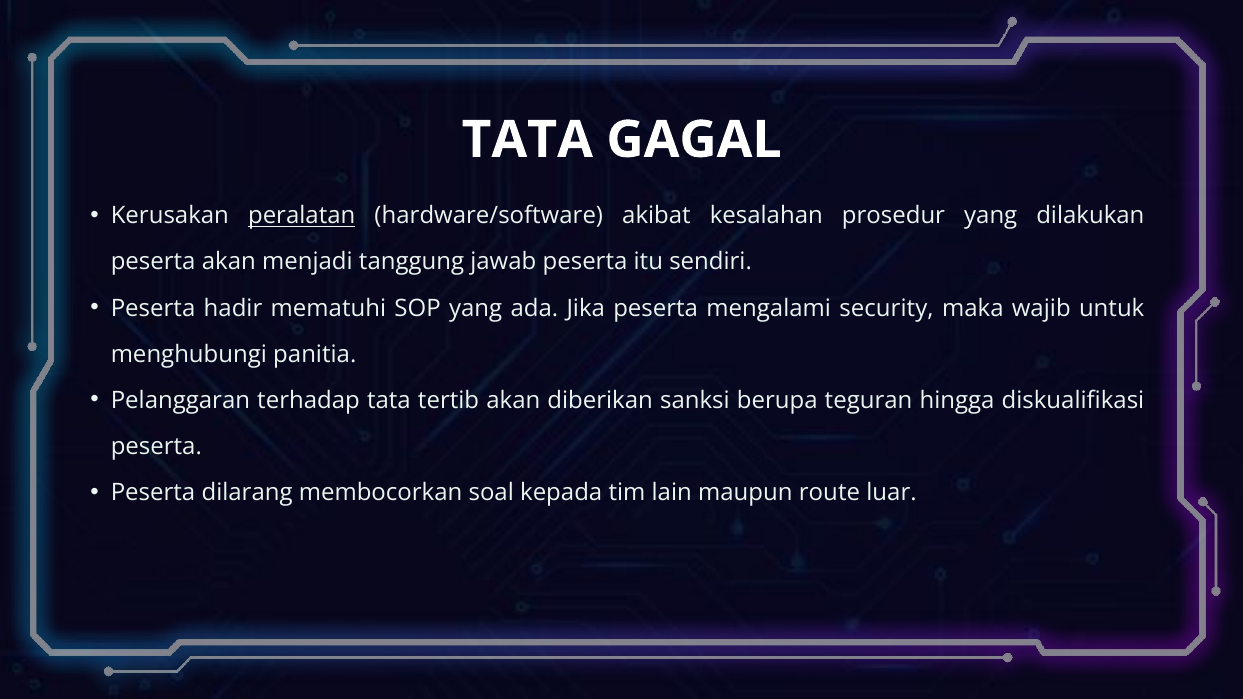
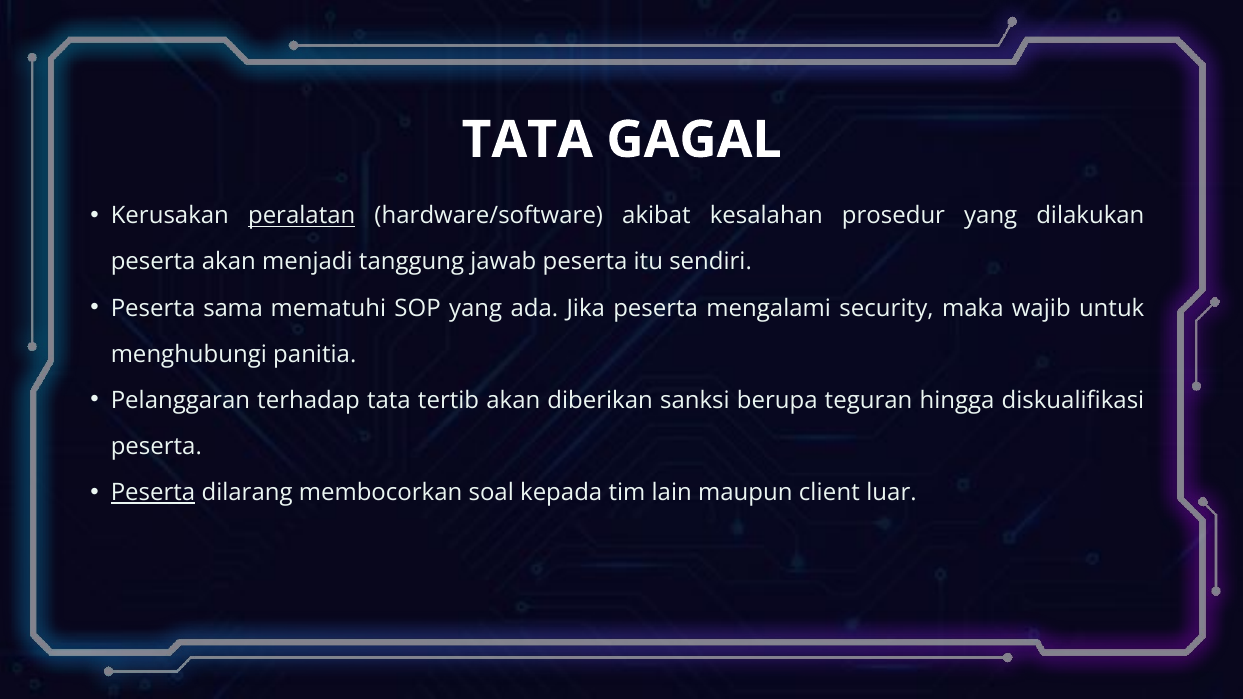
hadir: hadir -> sama
Peserta at (153, 493) underline: none -> present
route: route -> client
